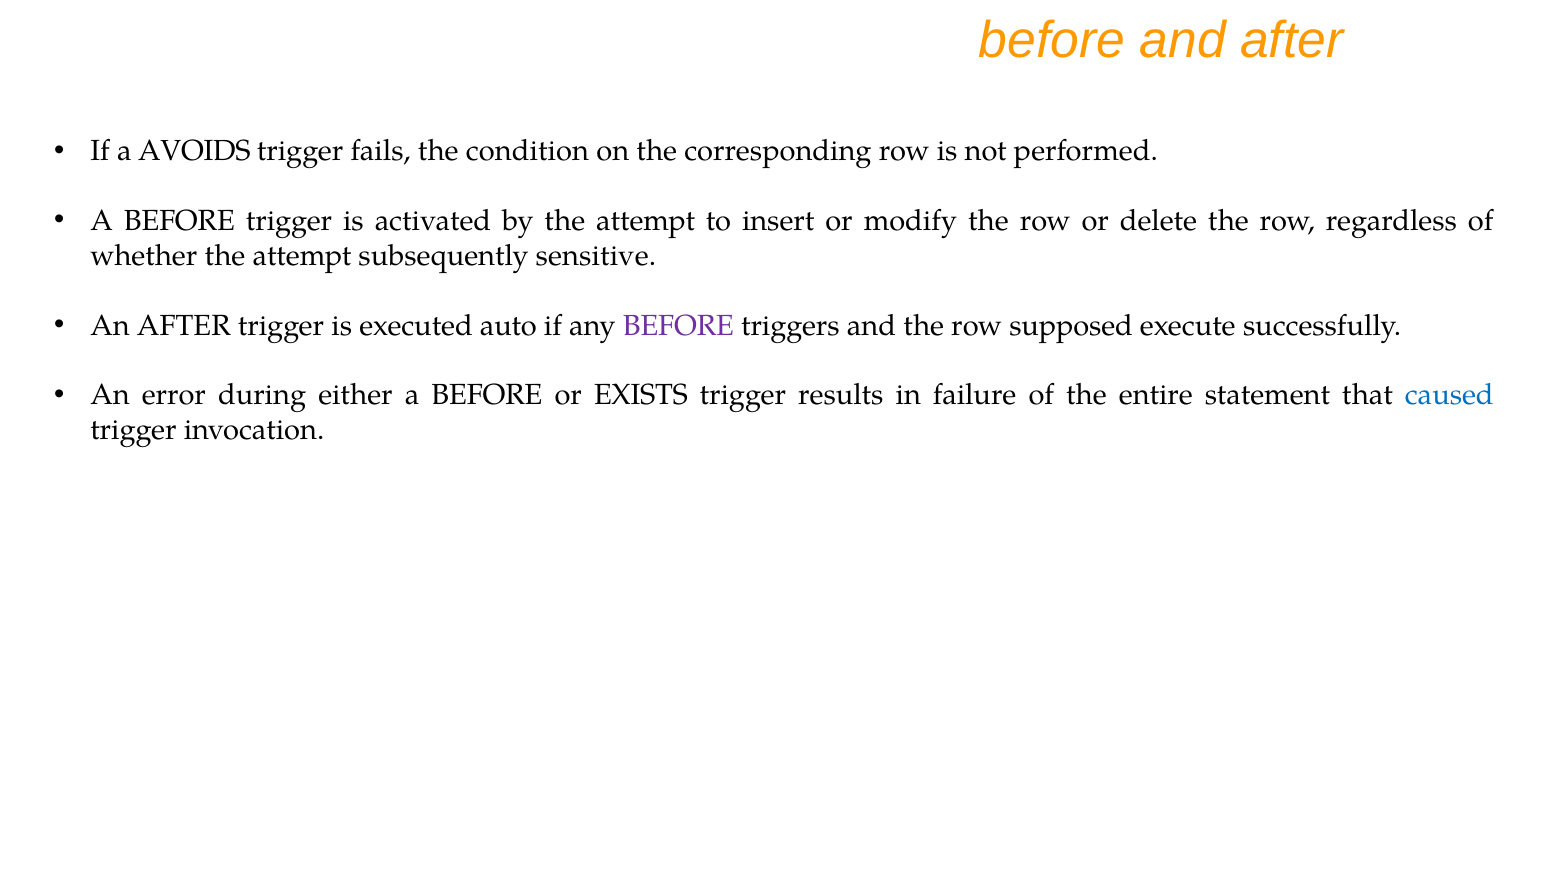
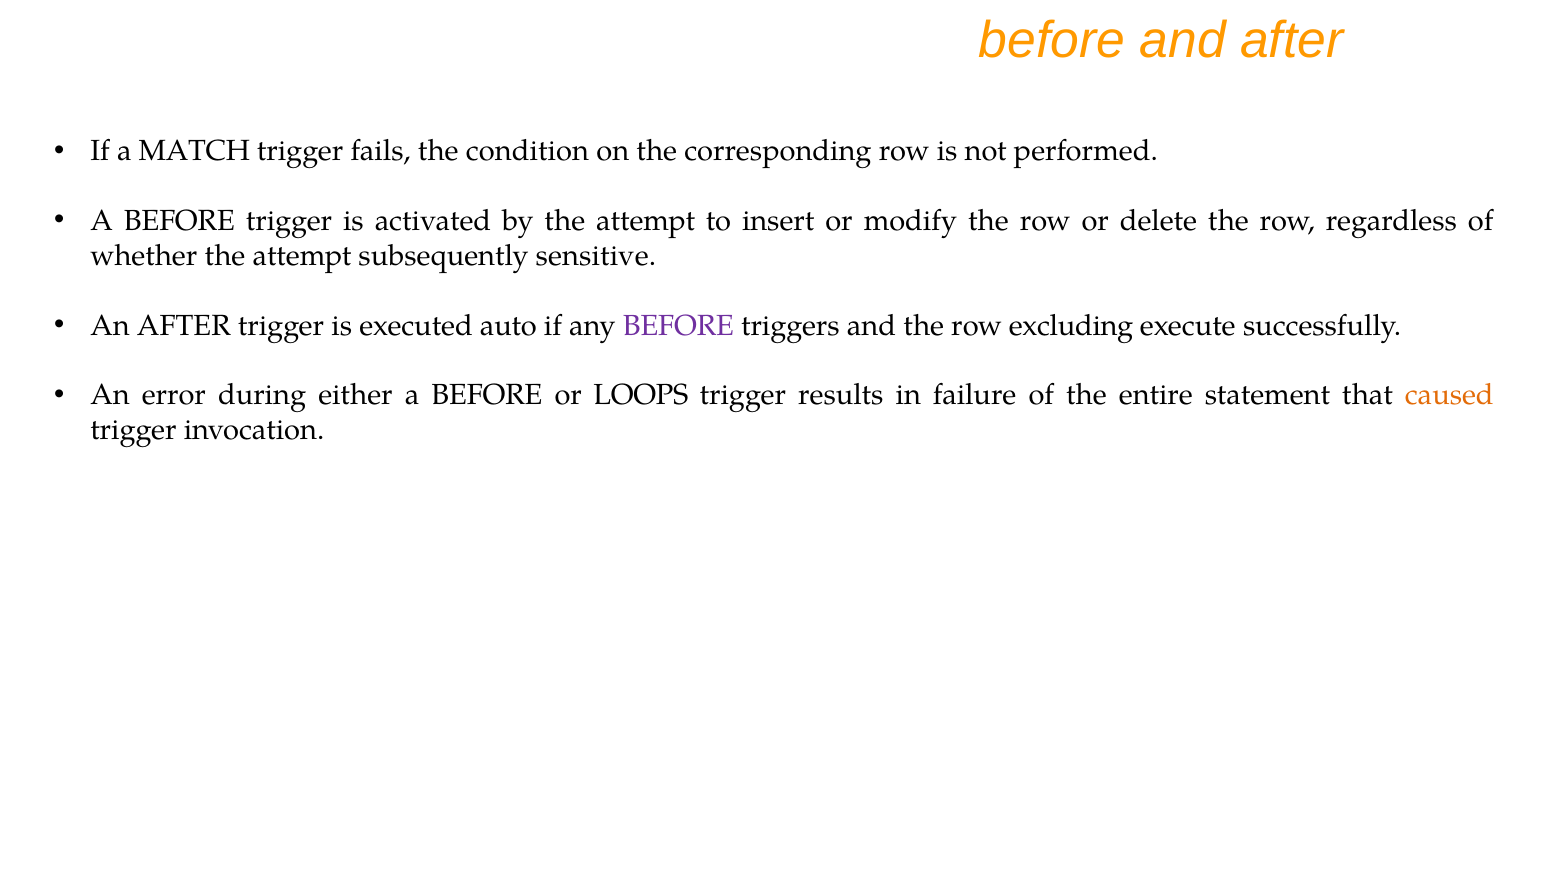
AVOIDS: AVOIDS -> MATCH
supposed: supposed -> excluding
EXISTS: EXISTS -> LOOPS
caused colour: blue -> orange
